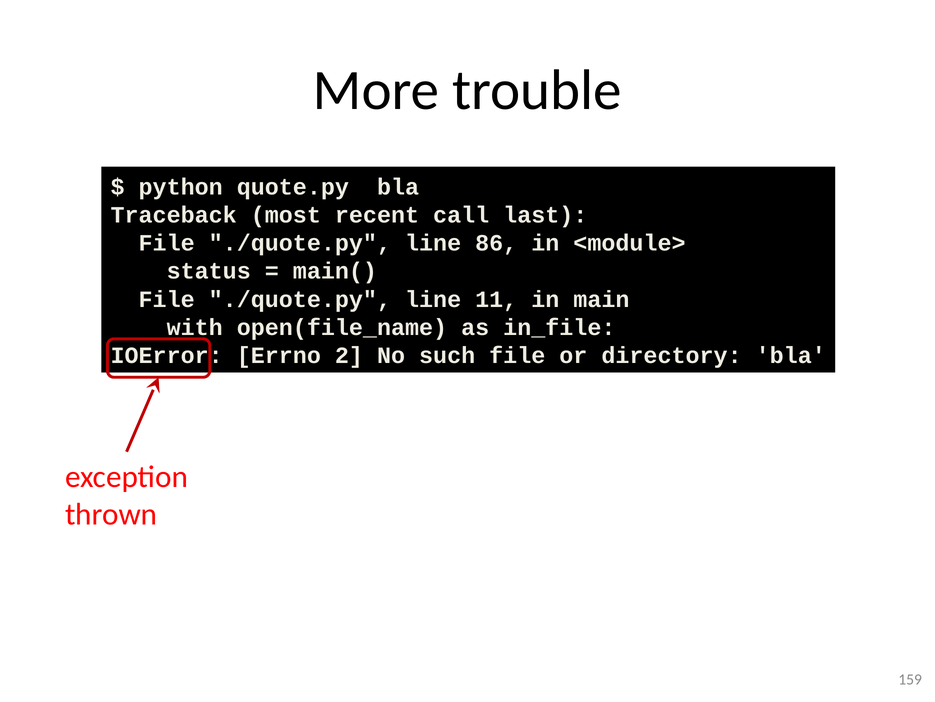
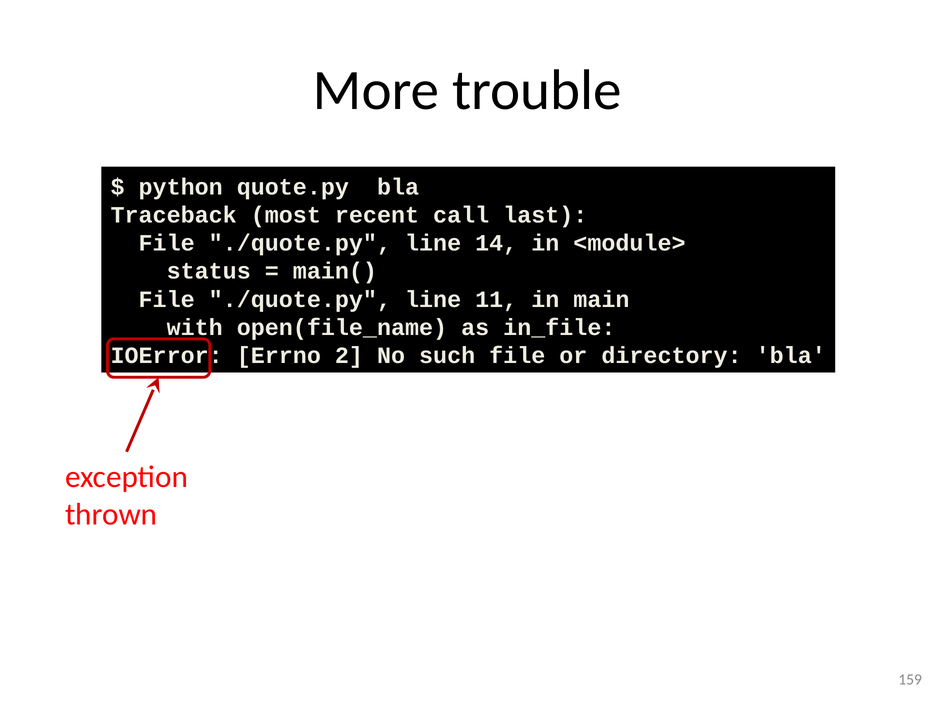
86: 86 -> 14
